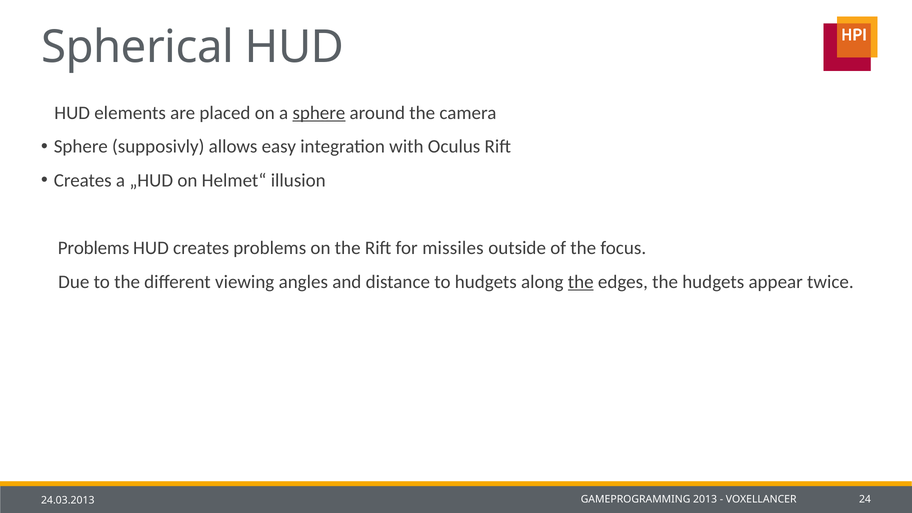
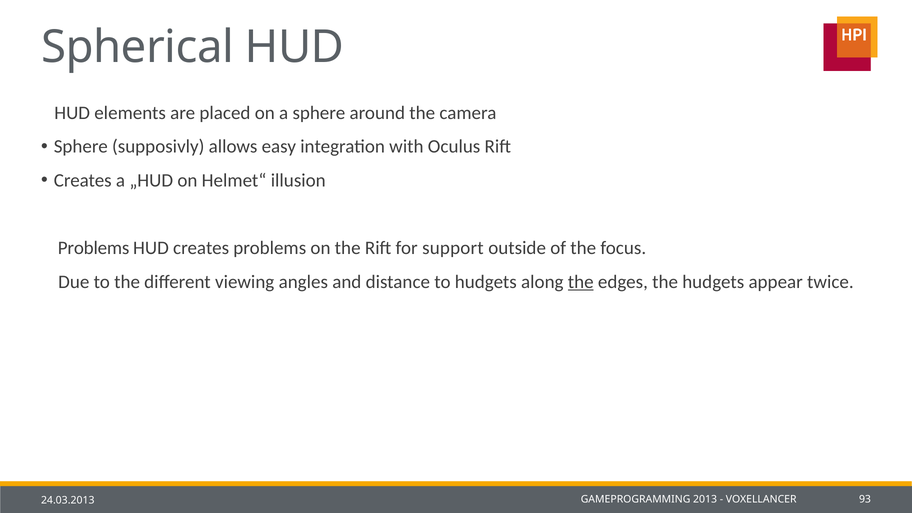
sphere at (319, 113) underline: present -> none
missiles: missiles -> support
24: 24 -> 93
